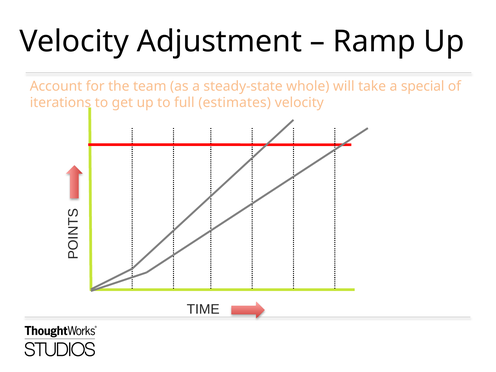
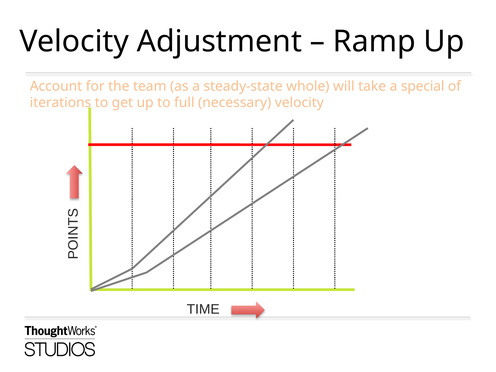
estimates: estimates -> necessary
